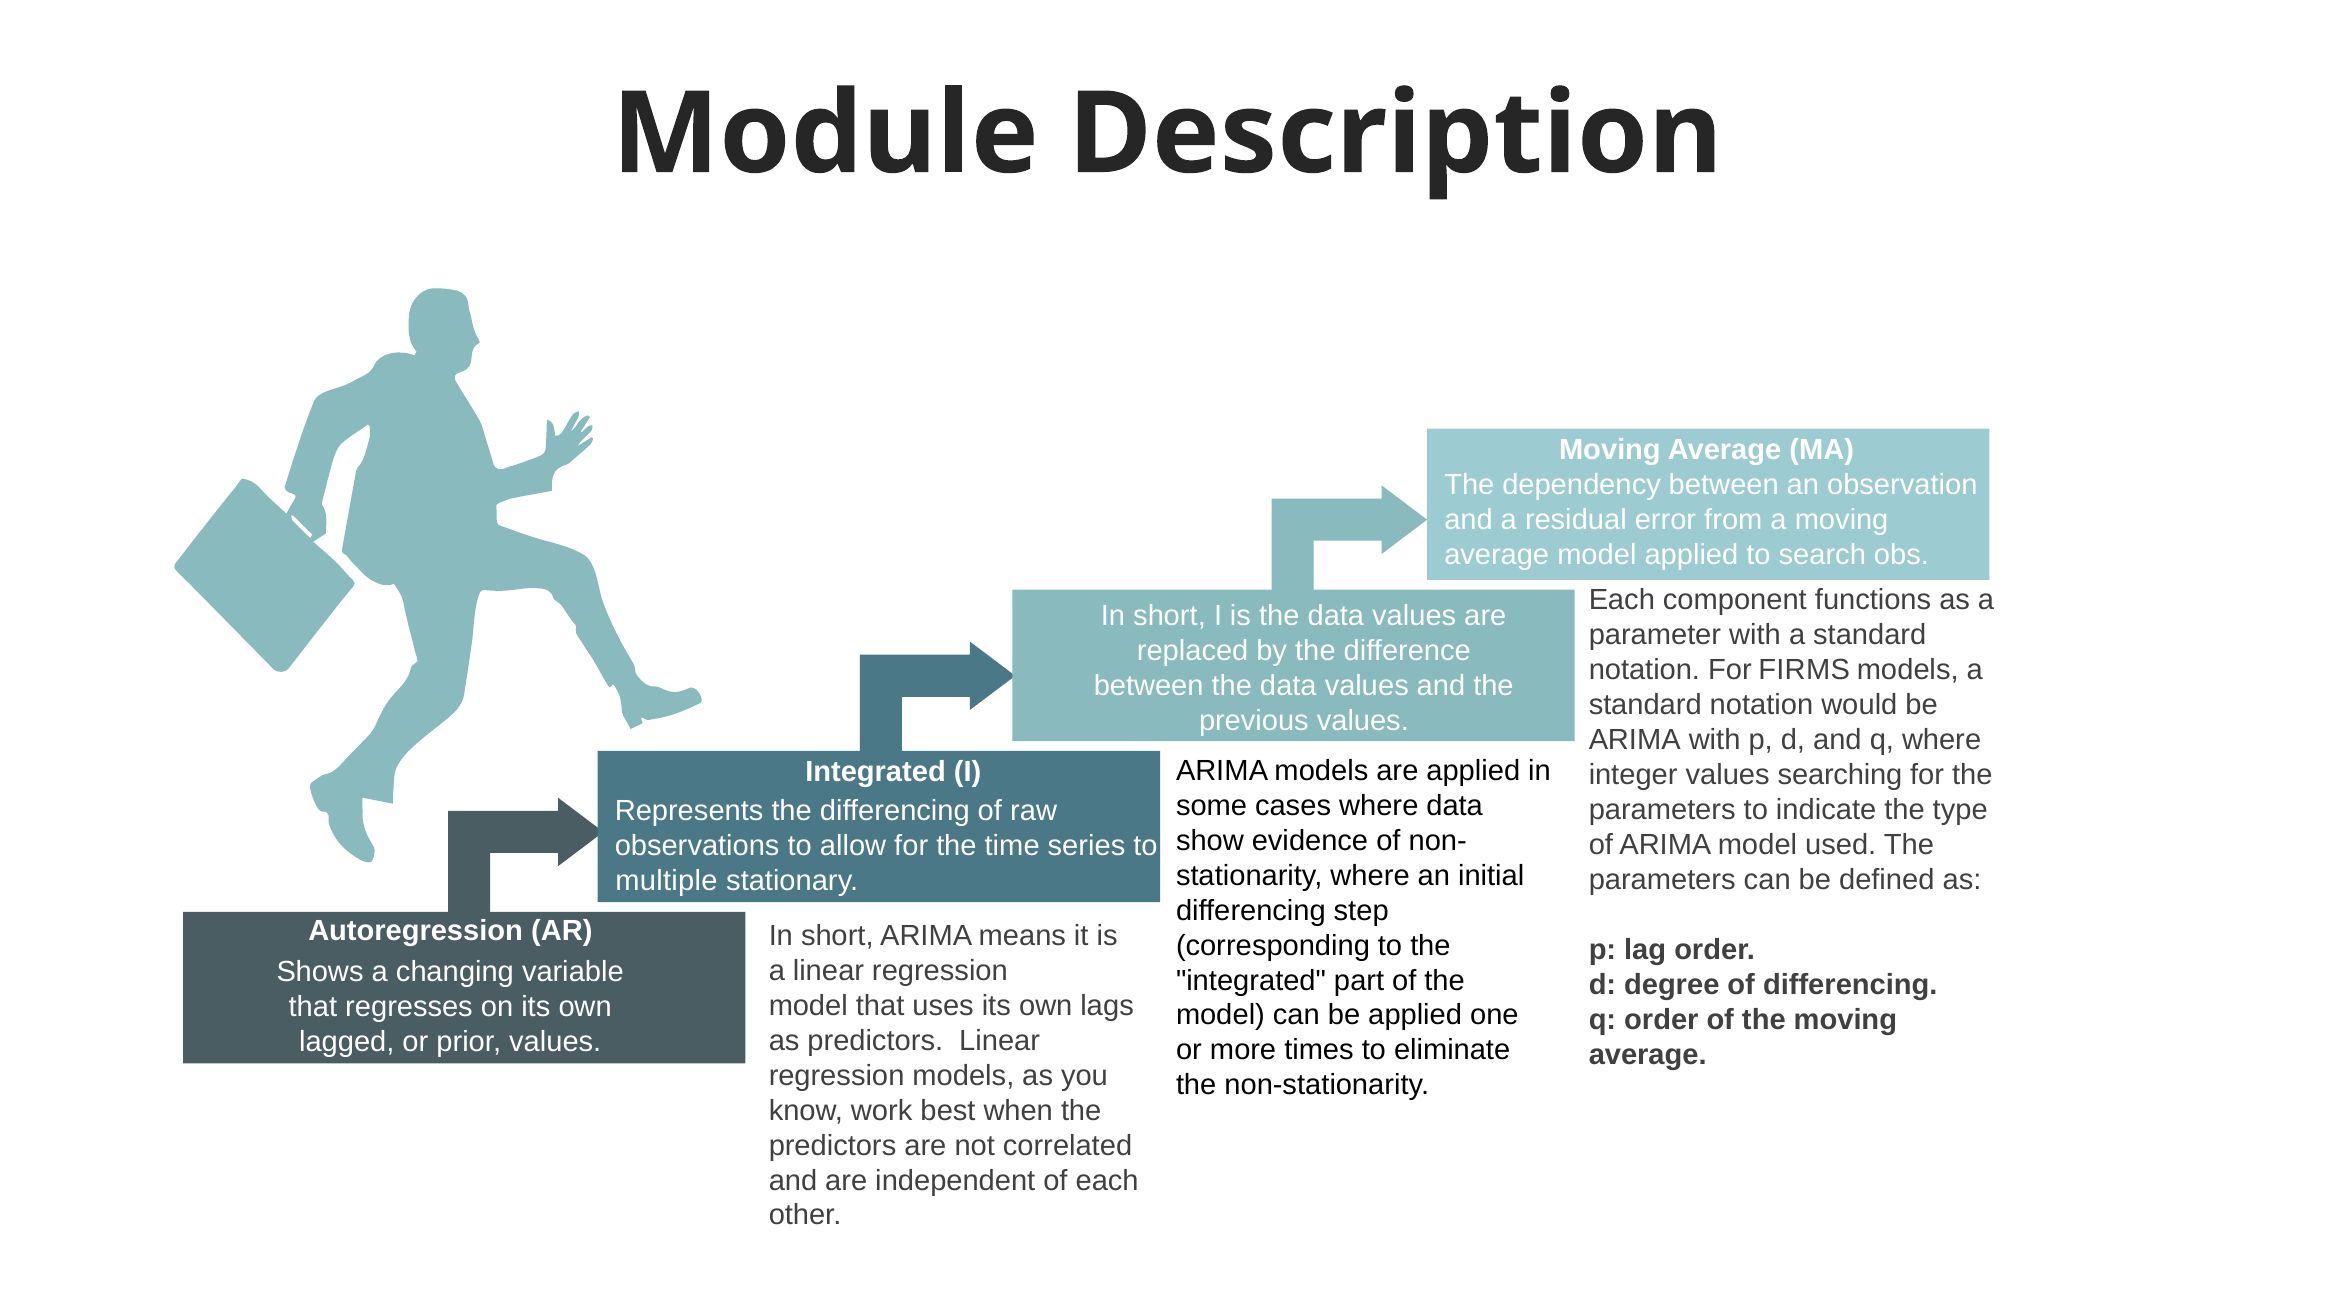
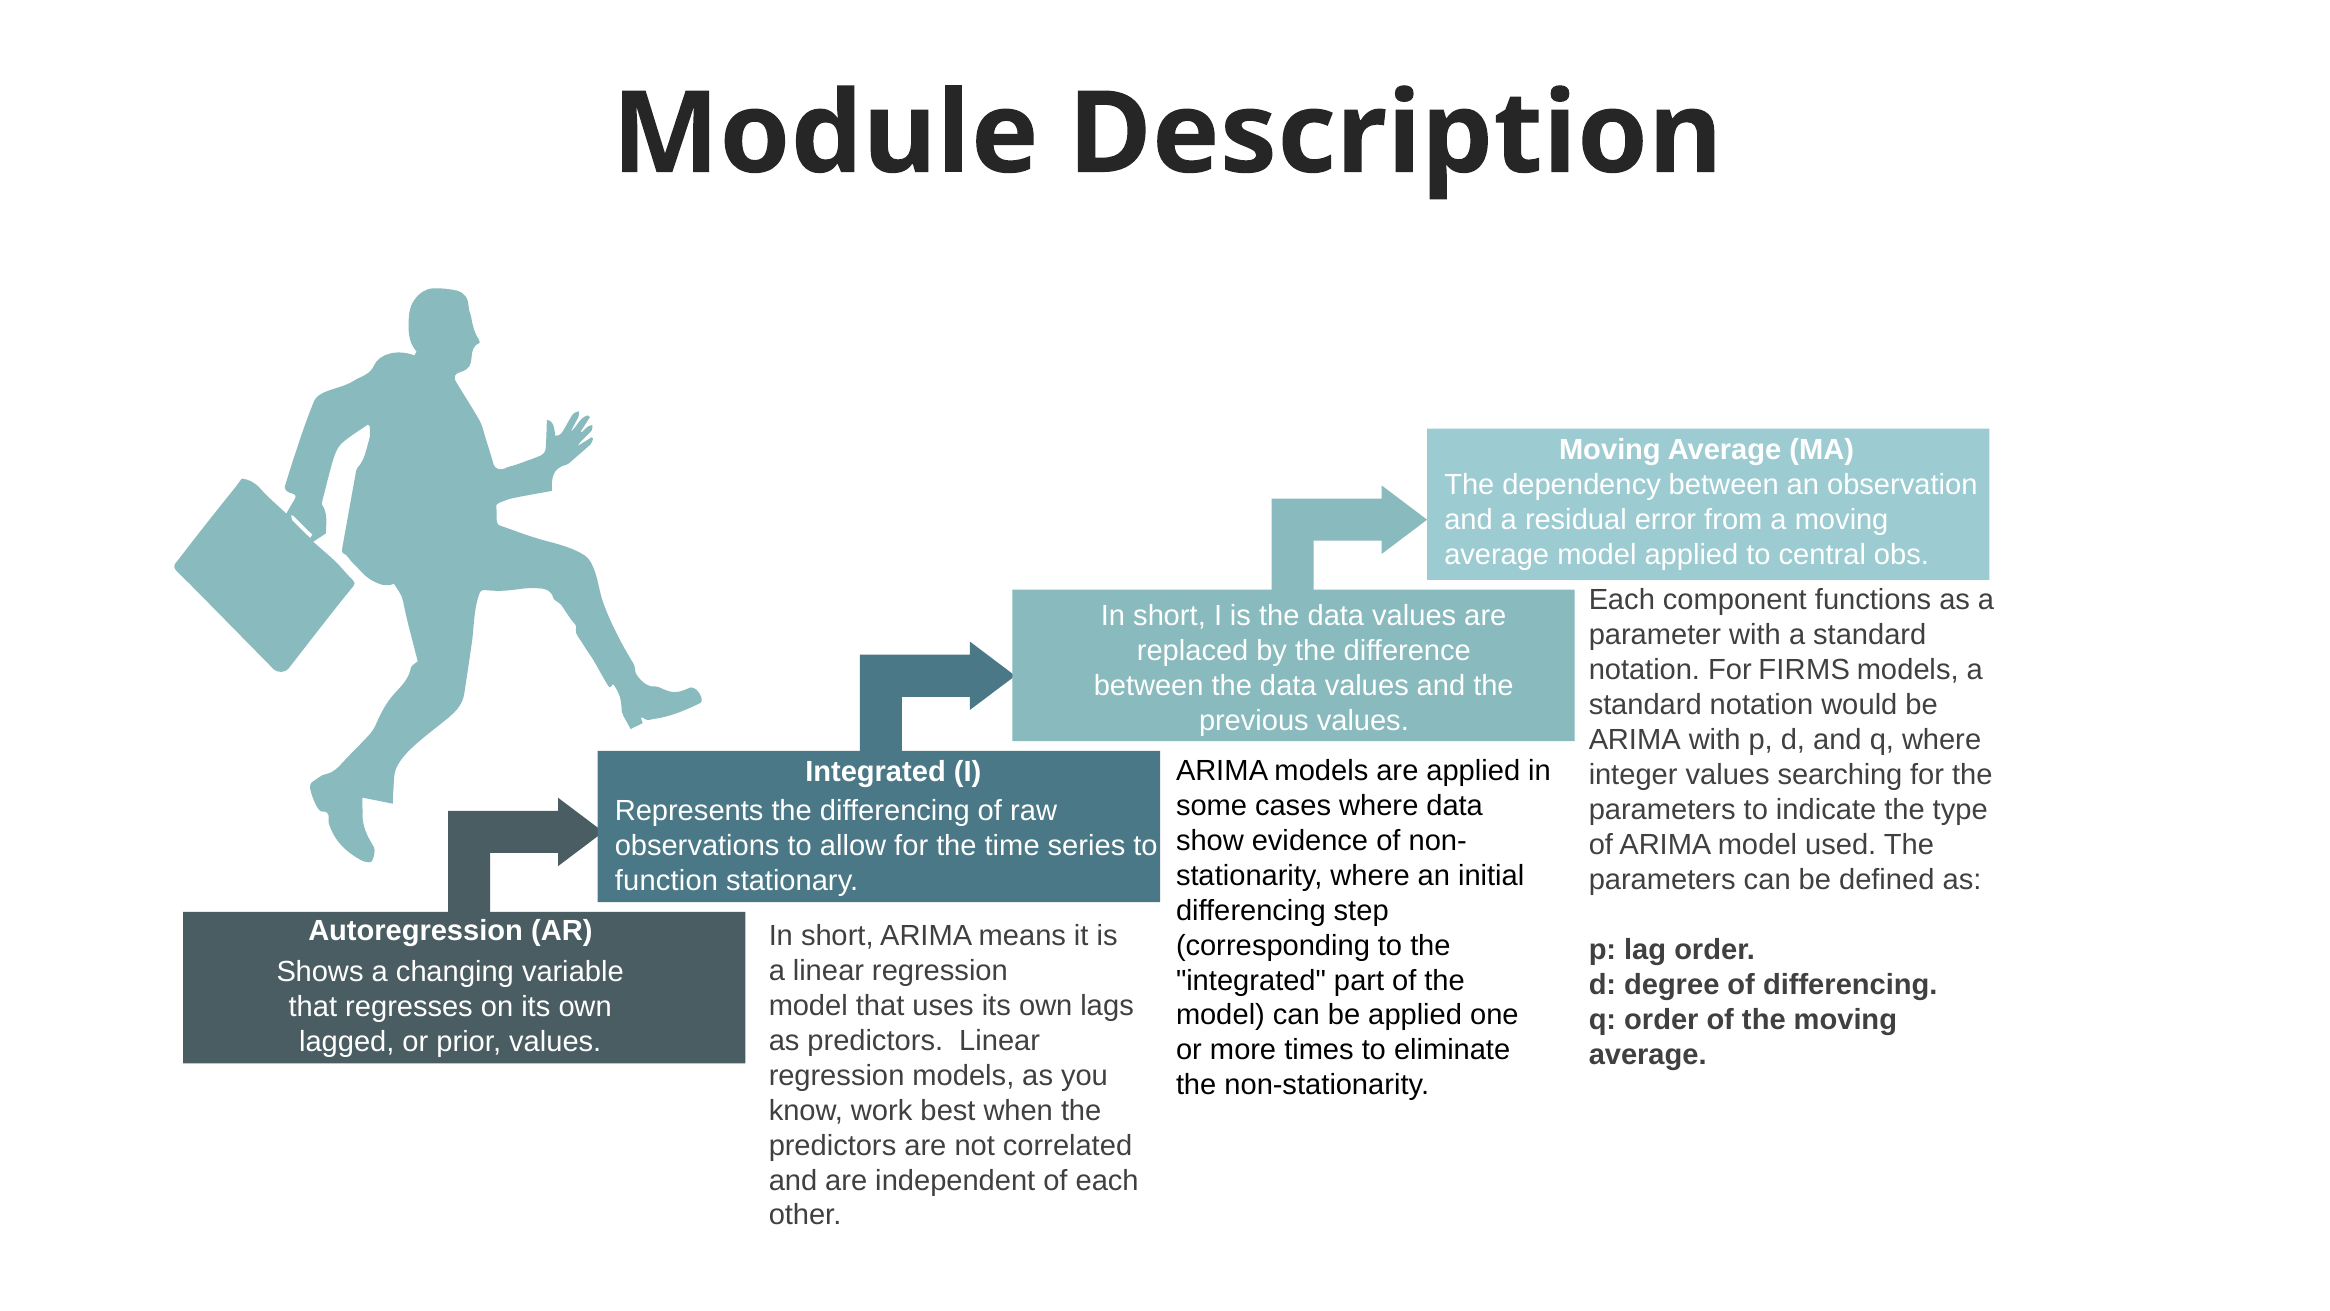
search: search -> central
multiple: multiple -> function
